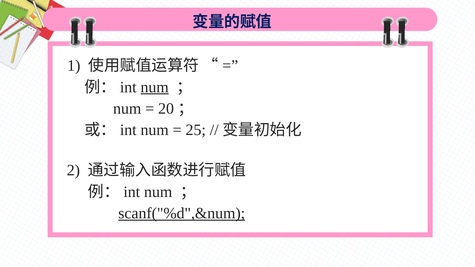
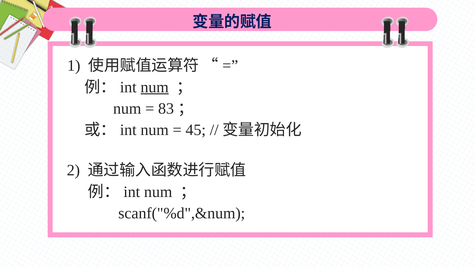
20: 20 -> 83
25: 25 -> 45
scanf("%d",&num underline: present -> none
